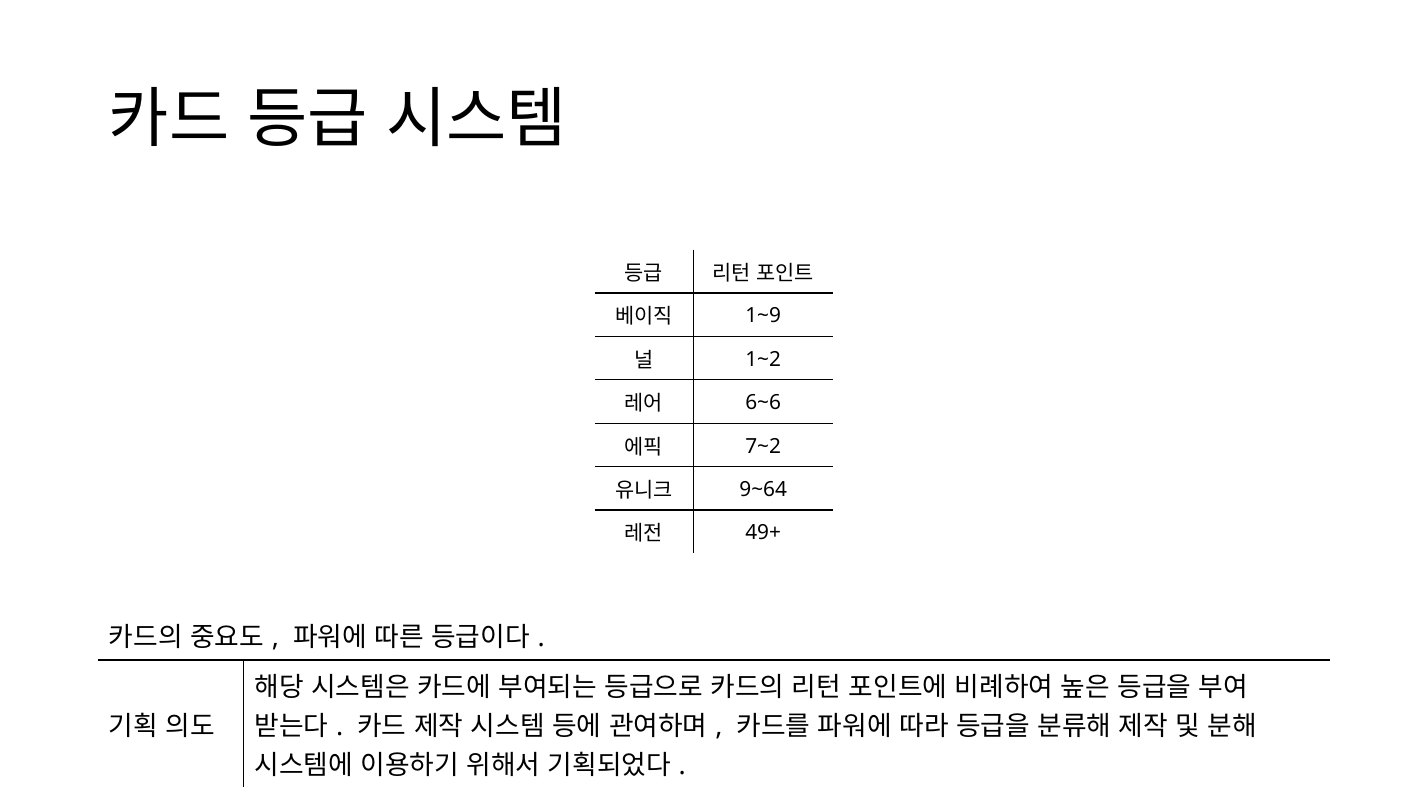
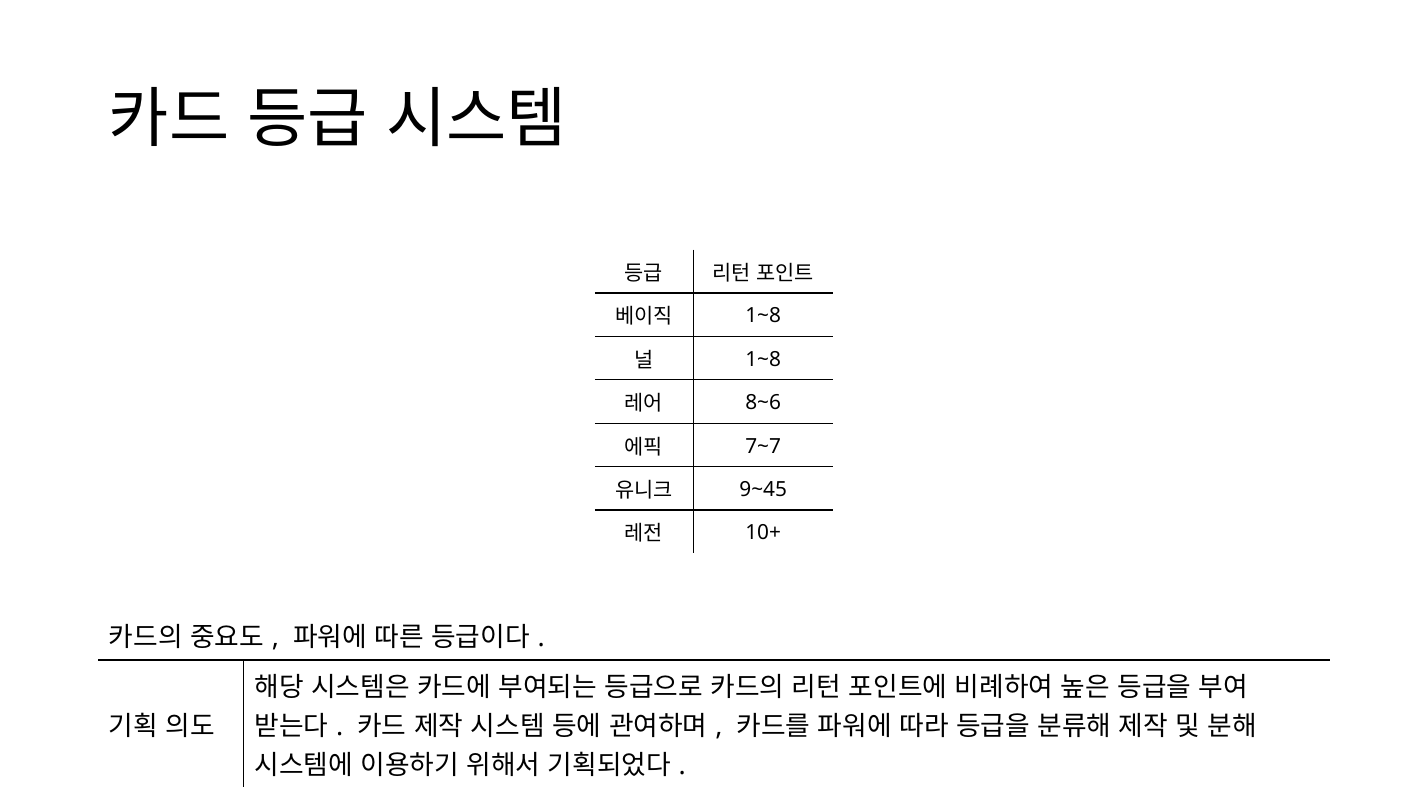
1~9 at (763, 316): 1~9 -> 1~8
1~2 at (763, 359): 1~2 -> 1~8
6~6: 6~6 -> 8~6
7~2: 7~2 -> 7~7
9~64: 9~64 -> 9~45
49+: 49+ -> 10+
